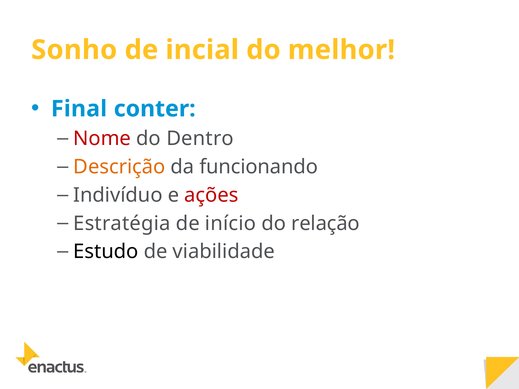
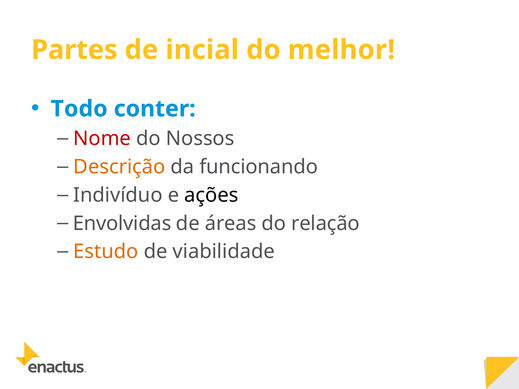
Sonho: Sonho -> Partes
Final: Final -> Todo
Dentro: Dentro -> Nossos
ações colour: red -> black
Estratégia: Estratégia -> Envolvidas
início: início -> áreas
Estudo colour: black -> orange
